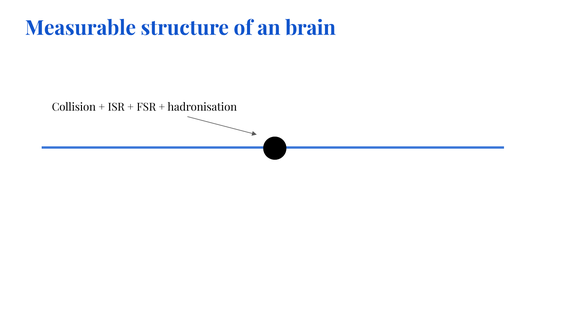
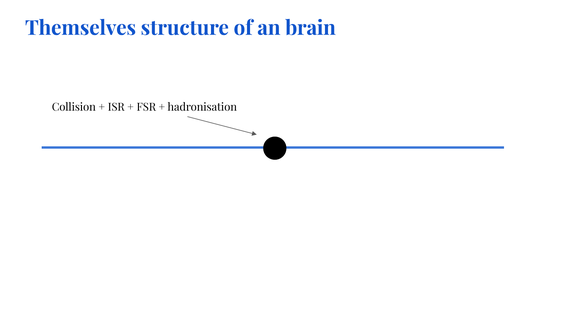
Measurable: Measurable -> Themselves
